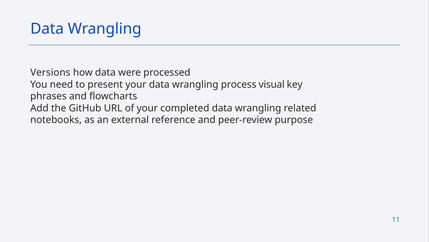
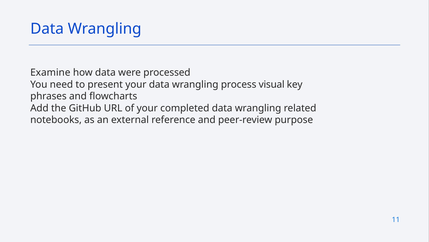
Versions: Versions -> Examine
